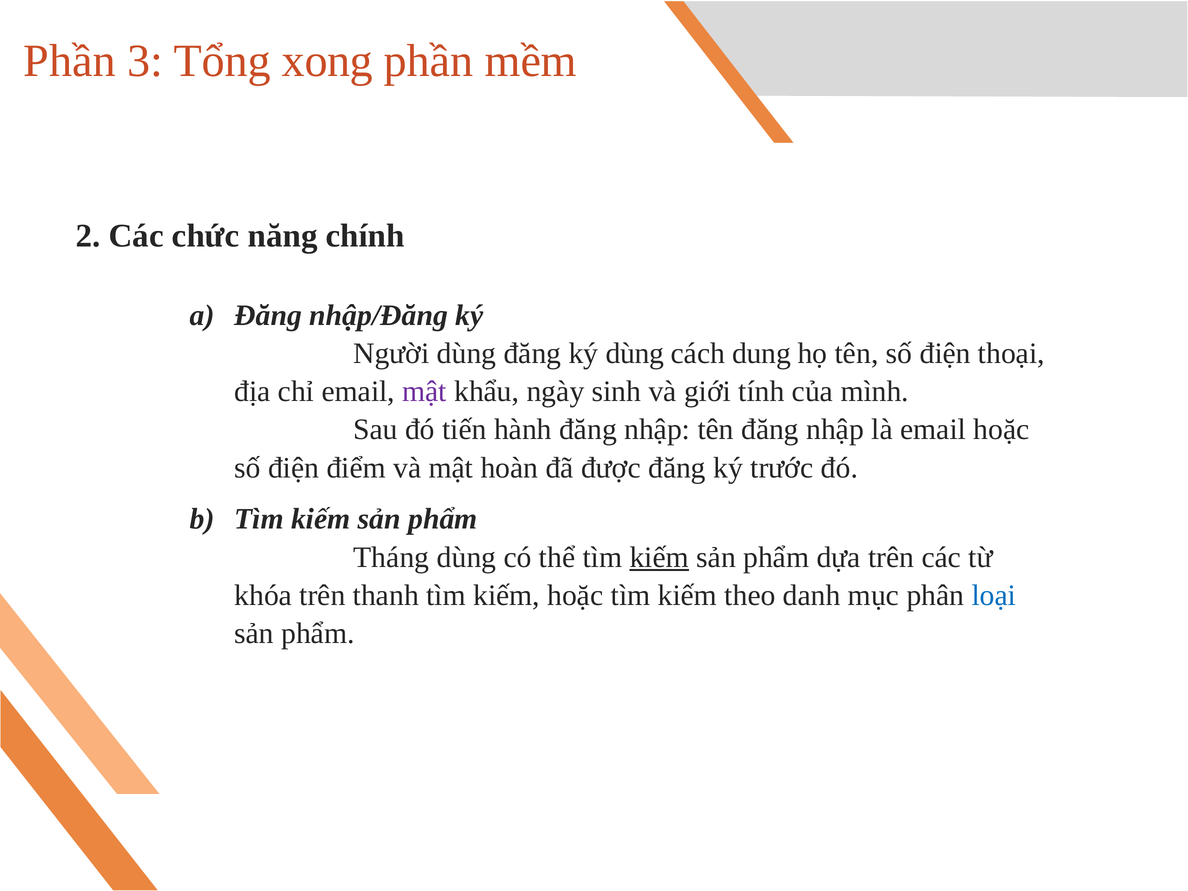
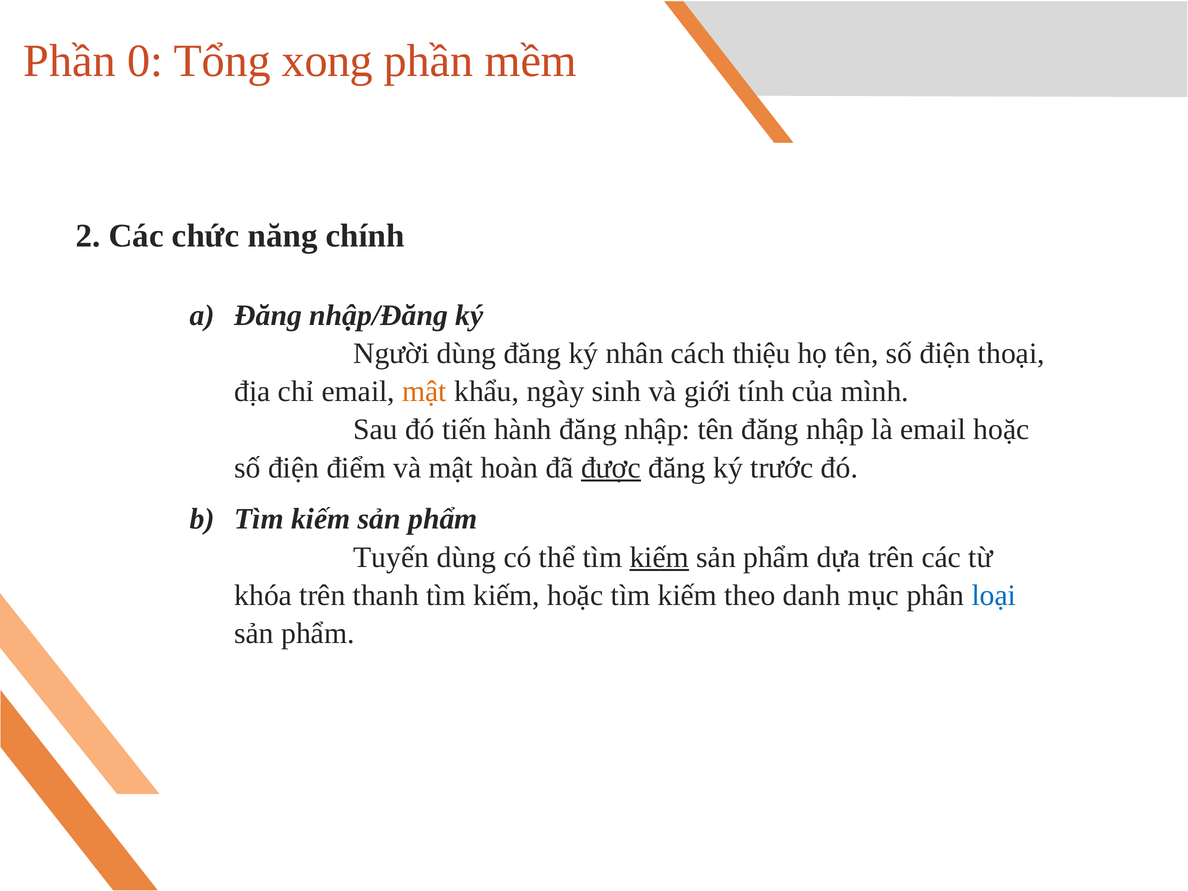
3: 3 -> 0
ký dùng: dùng -> nhân
dung: dung -> thiệu
mật at (424, 392) colour: purple -> orange
được underline: none -> present
Tháng: Tháng -> Tuyến
